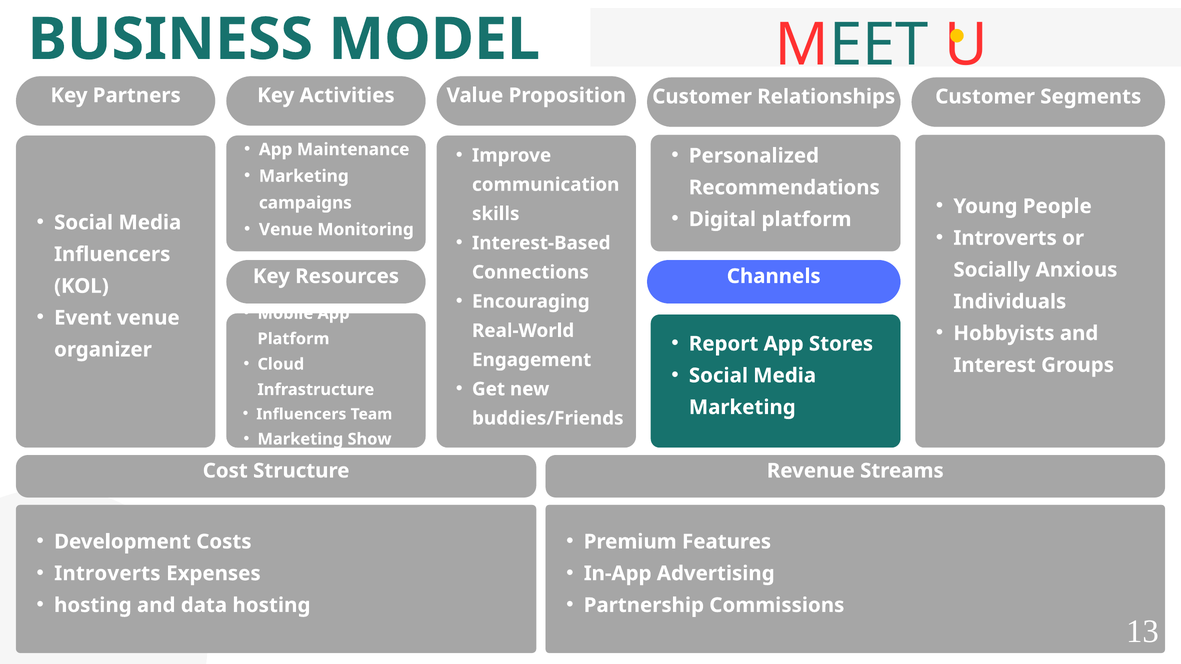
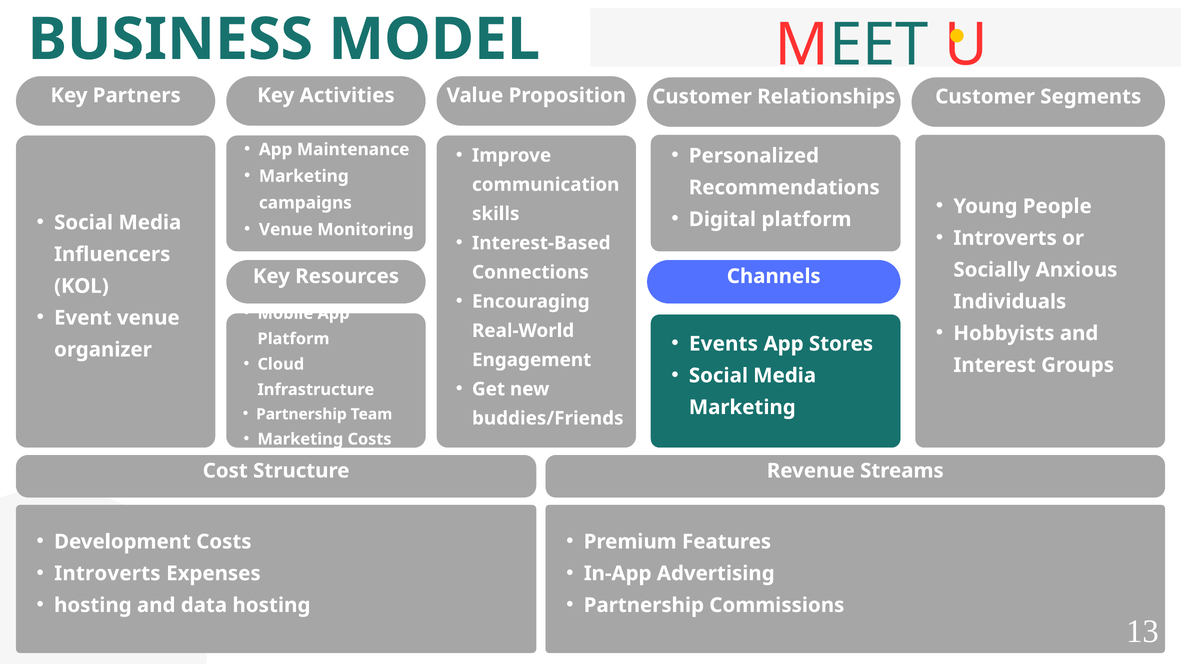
Report: Report -> Events
Influencers at (301, 414): Influencers -> Partnership
Marketing Show: Show -> Costs
